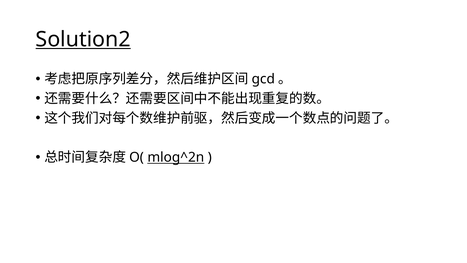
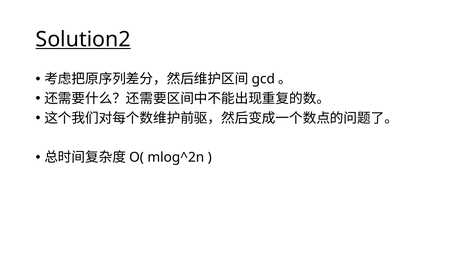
mlog^2n underline: present -> none
